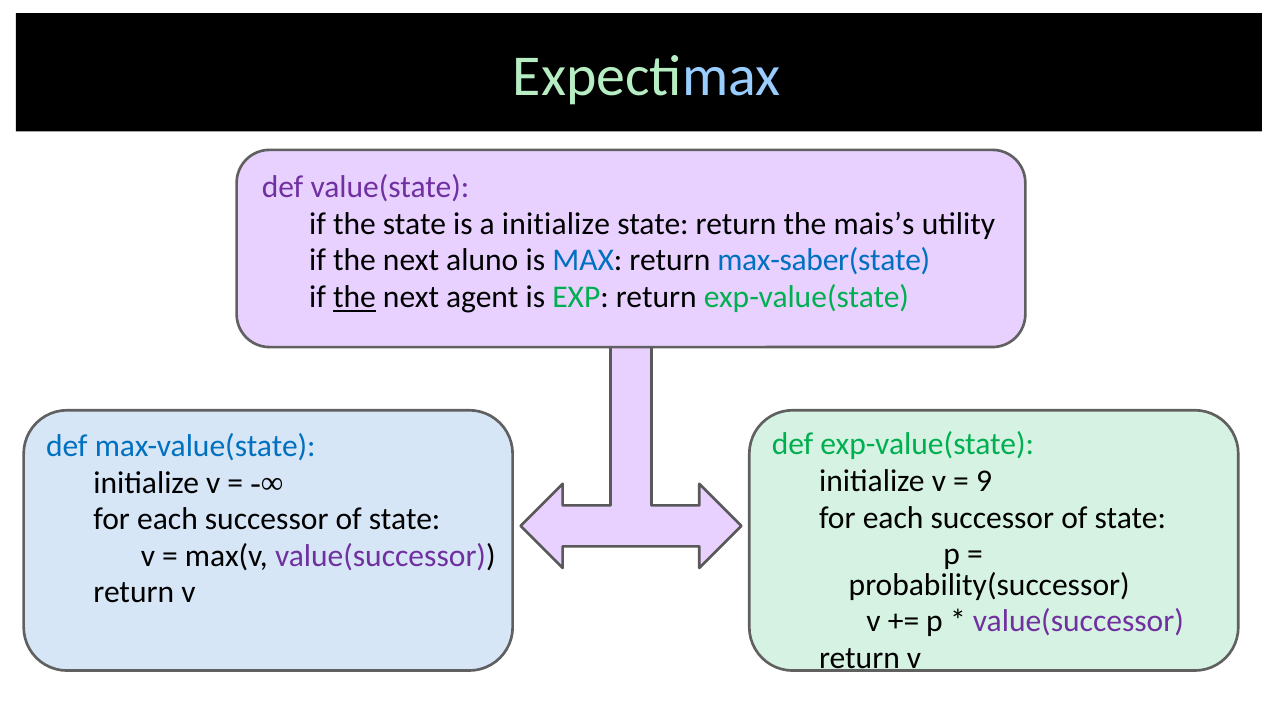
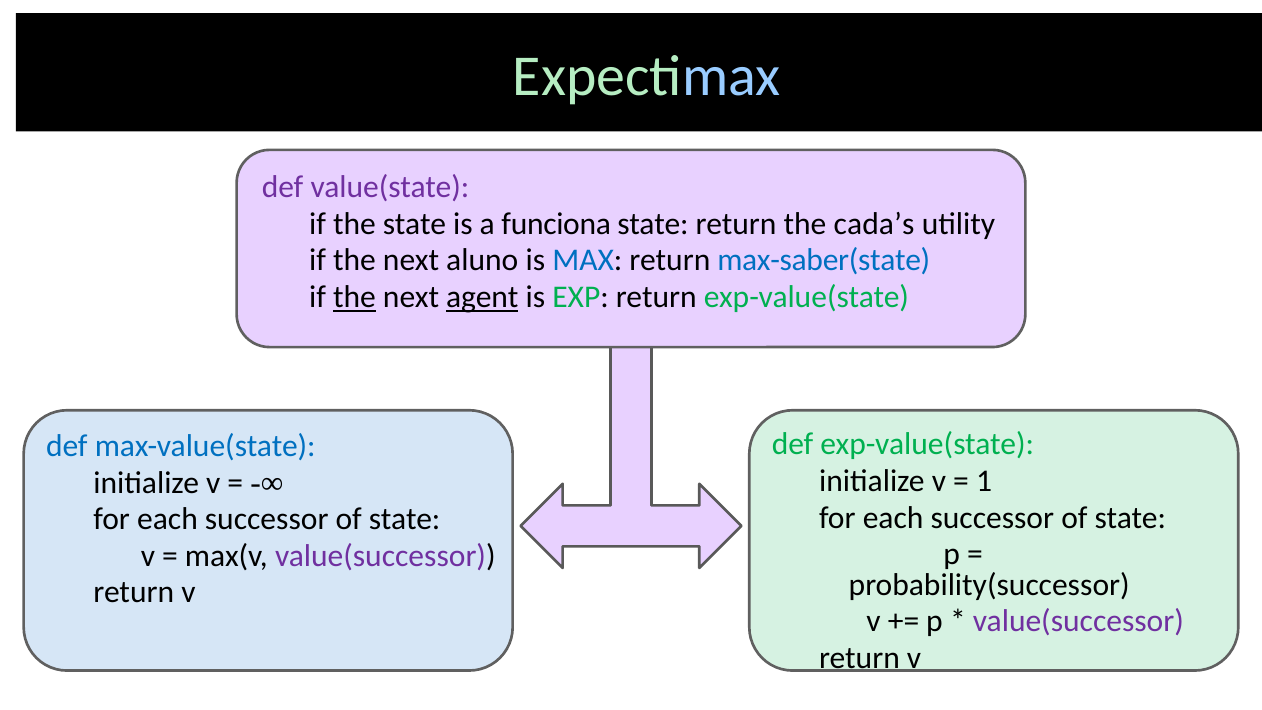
a initialize: initialize -> funciona
mais’s: mais’s -> cada’s
agent underline: none -> present
9: 9 -> 1
